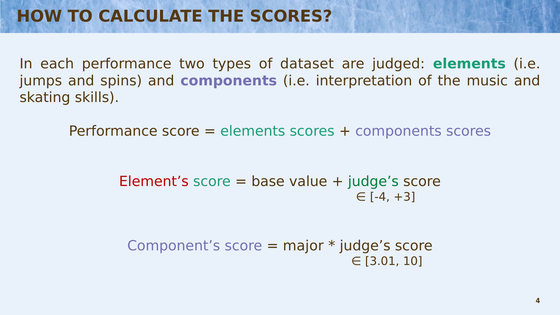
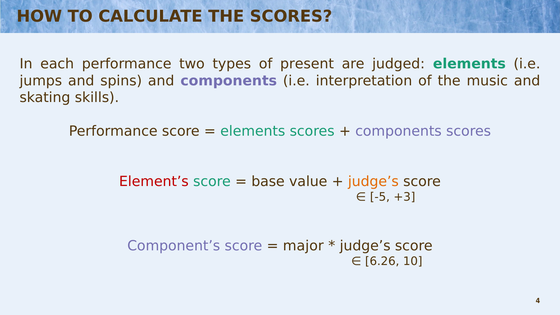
dataset: dataset -> present
judge’s at (373, 182) colour: green -> orange
-4: -4 -> -5
3.01: 3.01 -> 6.26
